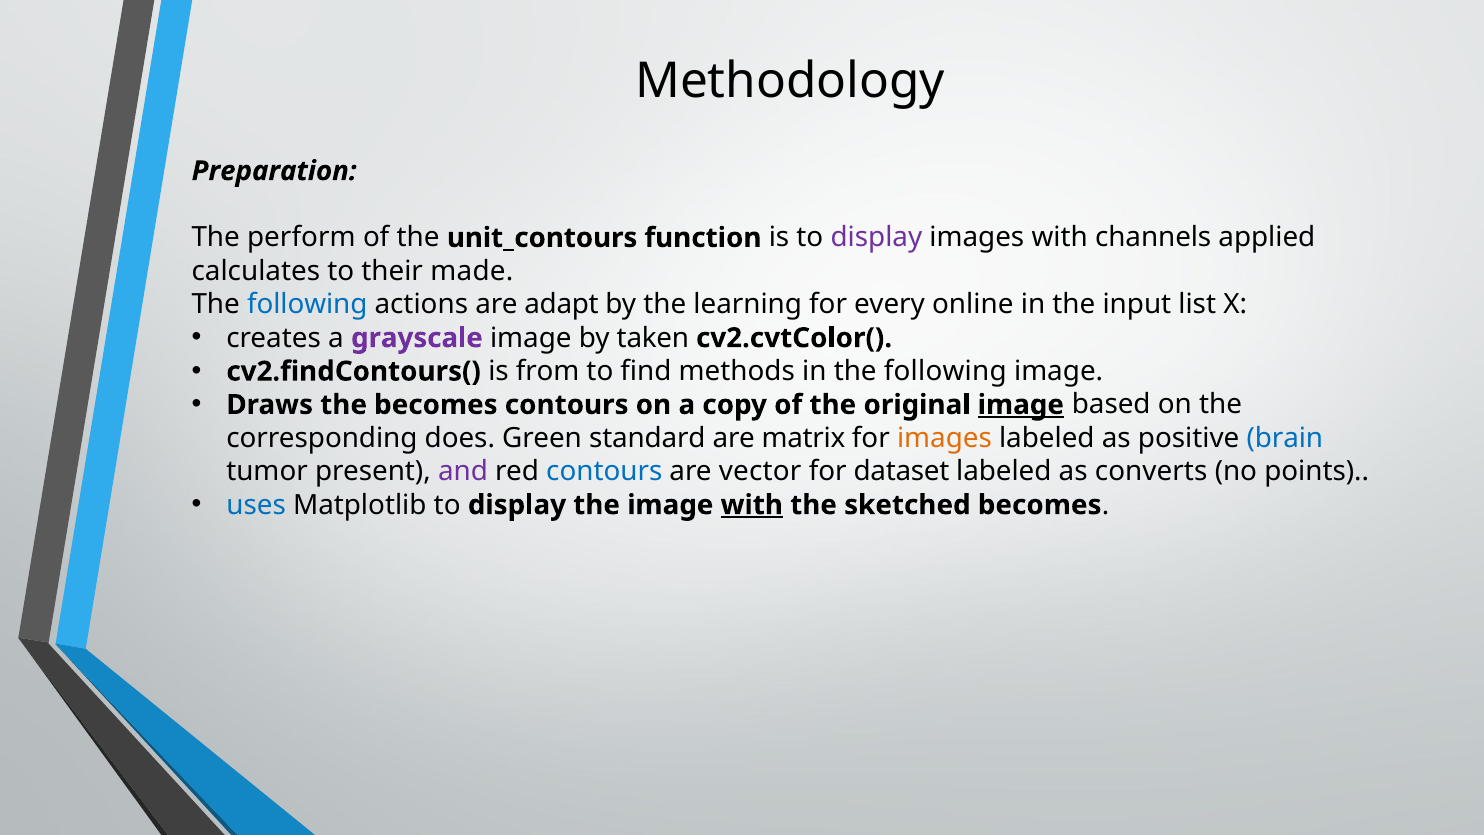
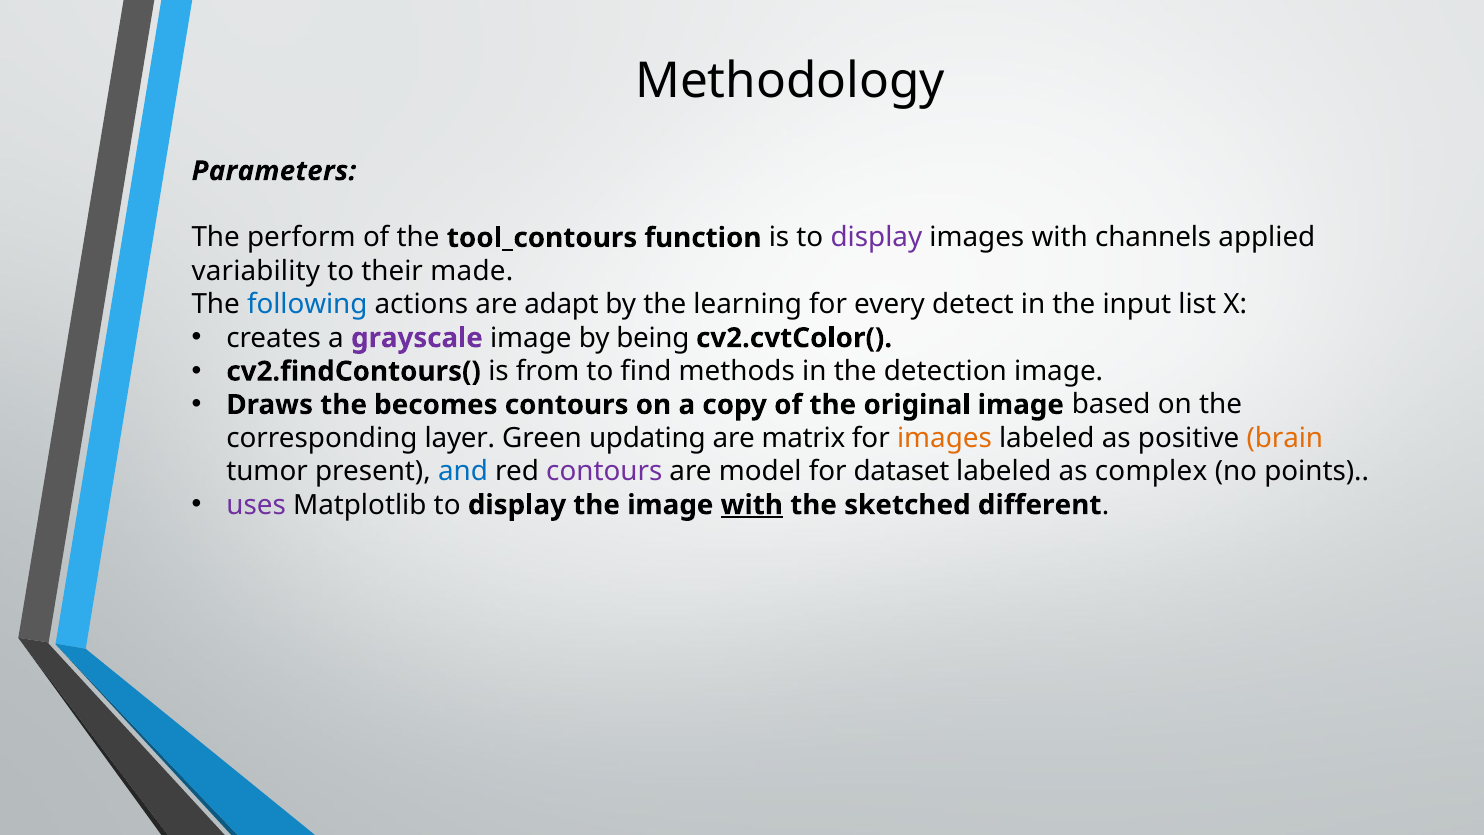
Preparation: Preparation -> Parameters
unit_contours: unit_contours -> tool_contours
calculates: calculates -> variability
online: online -> detect
taken: taken -> being
in the following: following -> detection
image at (1021, 405) underline: present -> none
does: does -> layer
standard: standard -> updating
brain colour: blue -> orange
and colour: purple -> blue
contours at (604, 471) colour: blue -> purple
vector: vector -> model
converts: converts -> complex
uses colour: blue -> purple
sketched becomes: becomes -> different
